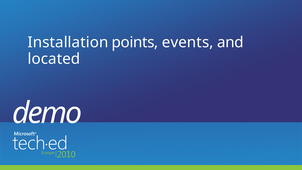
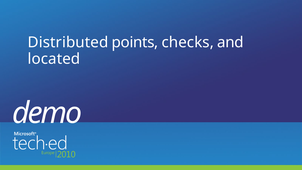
Installation: Installation -> Distributed
events: events -> checks
